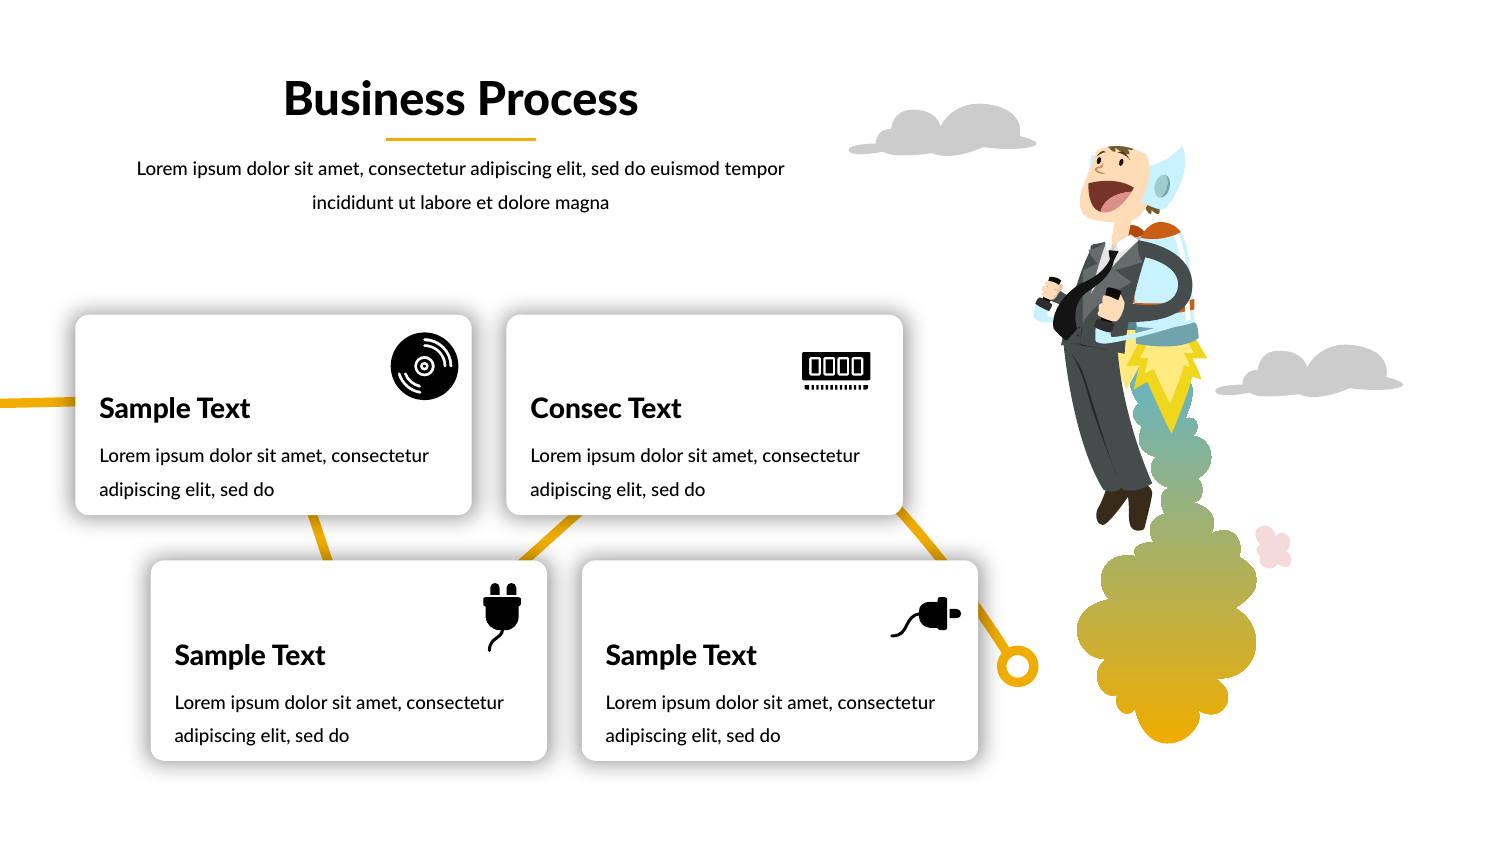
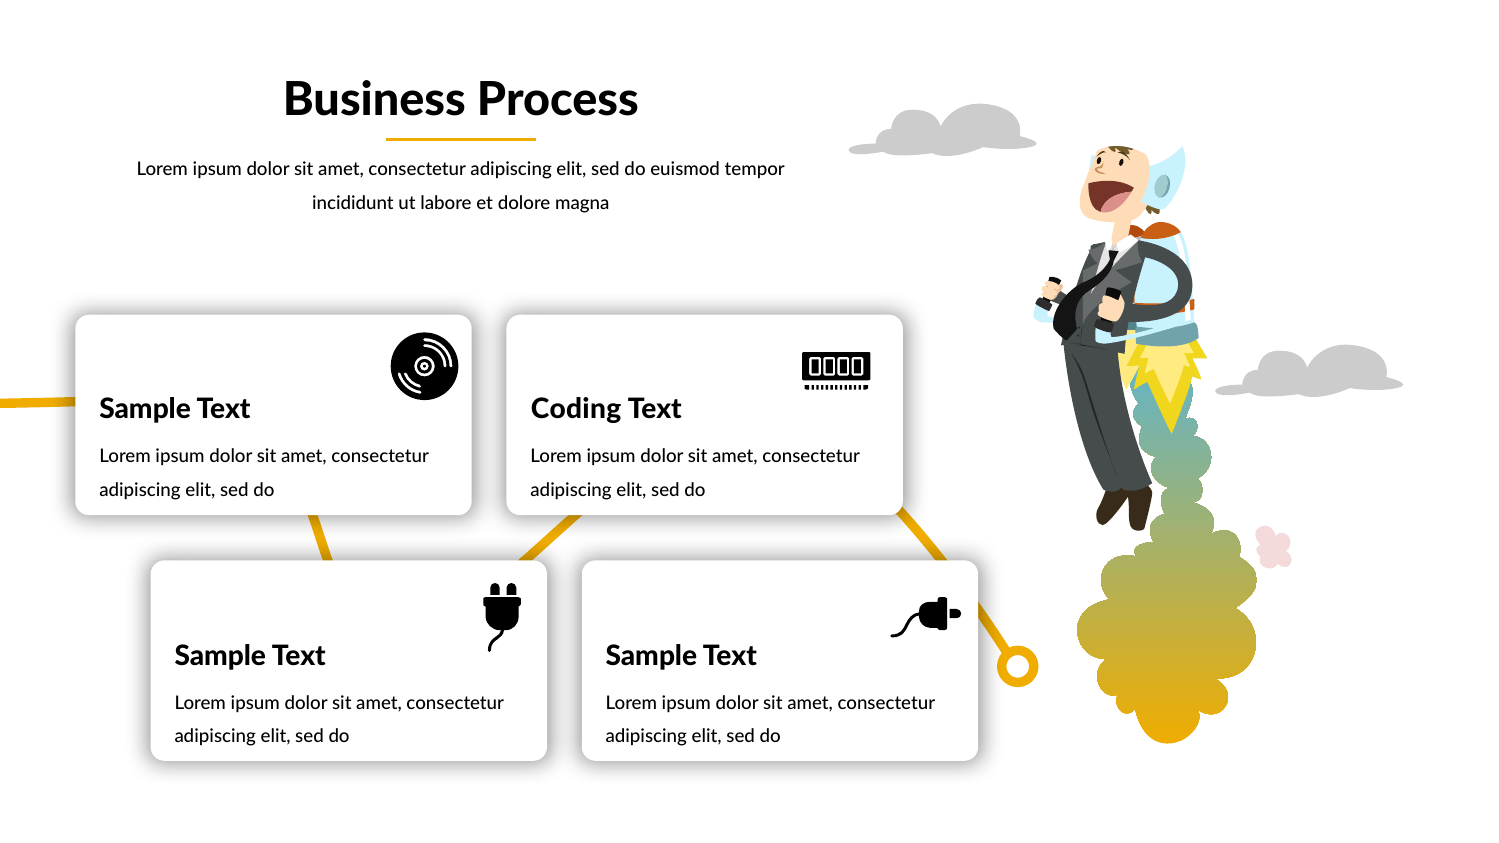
Consec: Consec -> Coding
